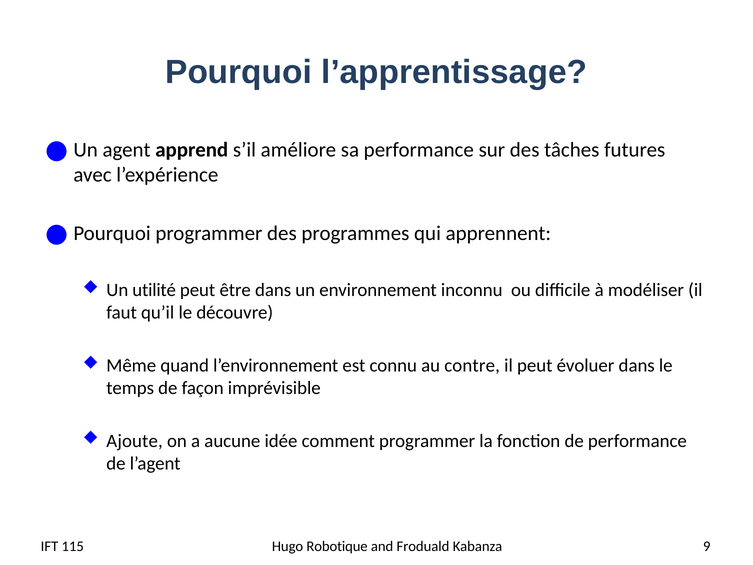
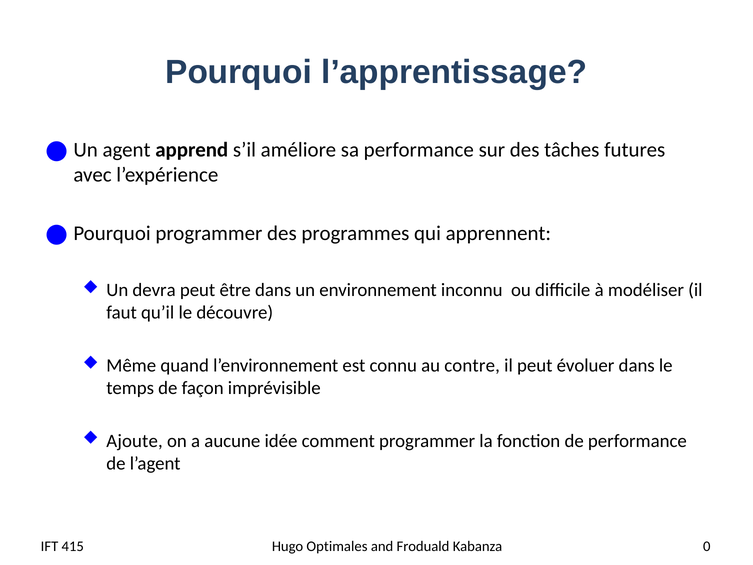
utilité: utilité -> devra
115: 115 -> 415
Robotique: Robotique -> Optimales
9: 9 -> 0
